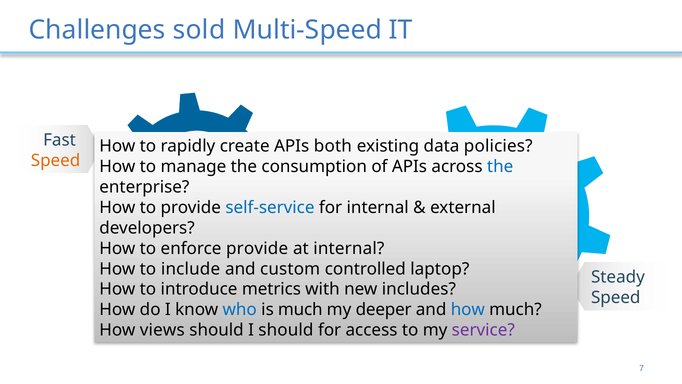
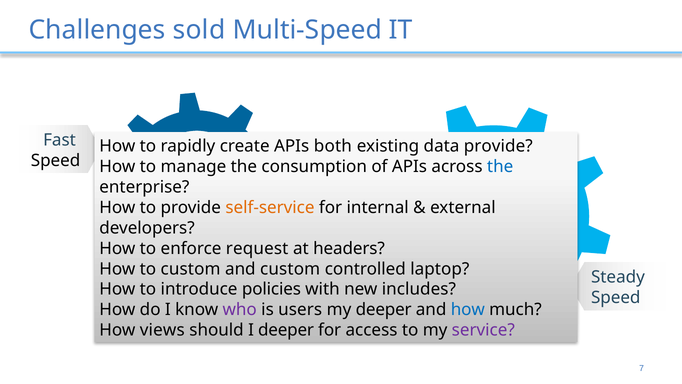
data policies: policies -> provide
Speed at (56, 160) colour: orange -> black
self-service colour: blue -> orange
enforce provide: provide -> request
at internal: internal -> headers
to include: include -> custom
metrics: metrics -> policies
who colour: blue -> purple
is much: much -> users
I should: should -> deeper
